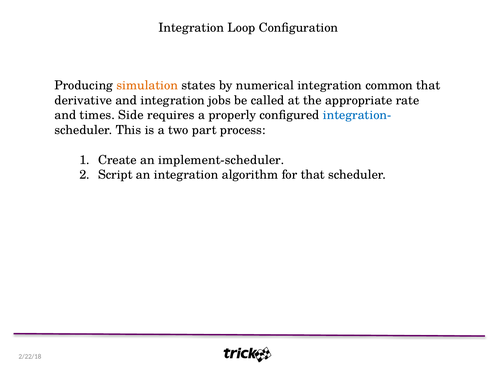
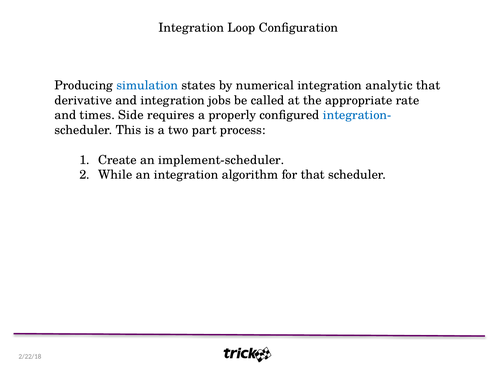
simulation colour: orange -> blue
common: common -> analytic
Script: Script -> While
